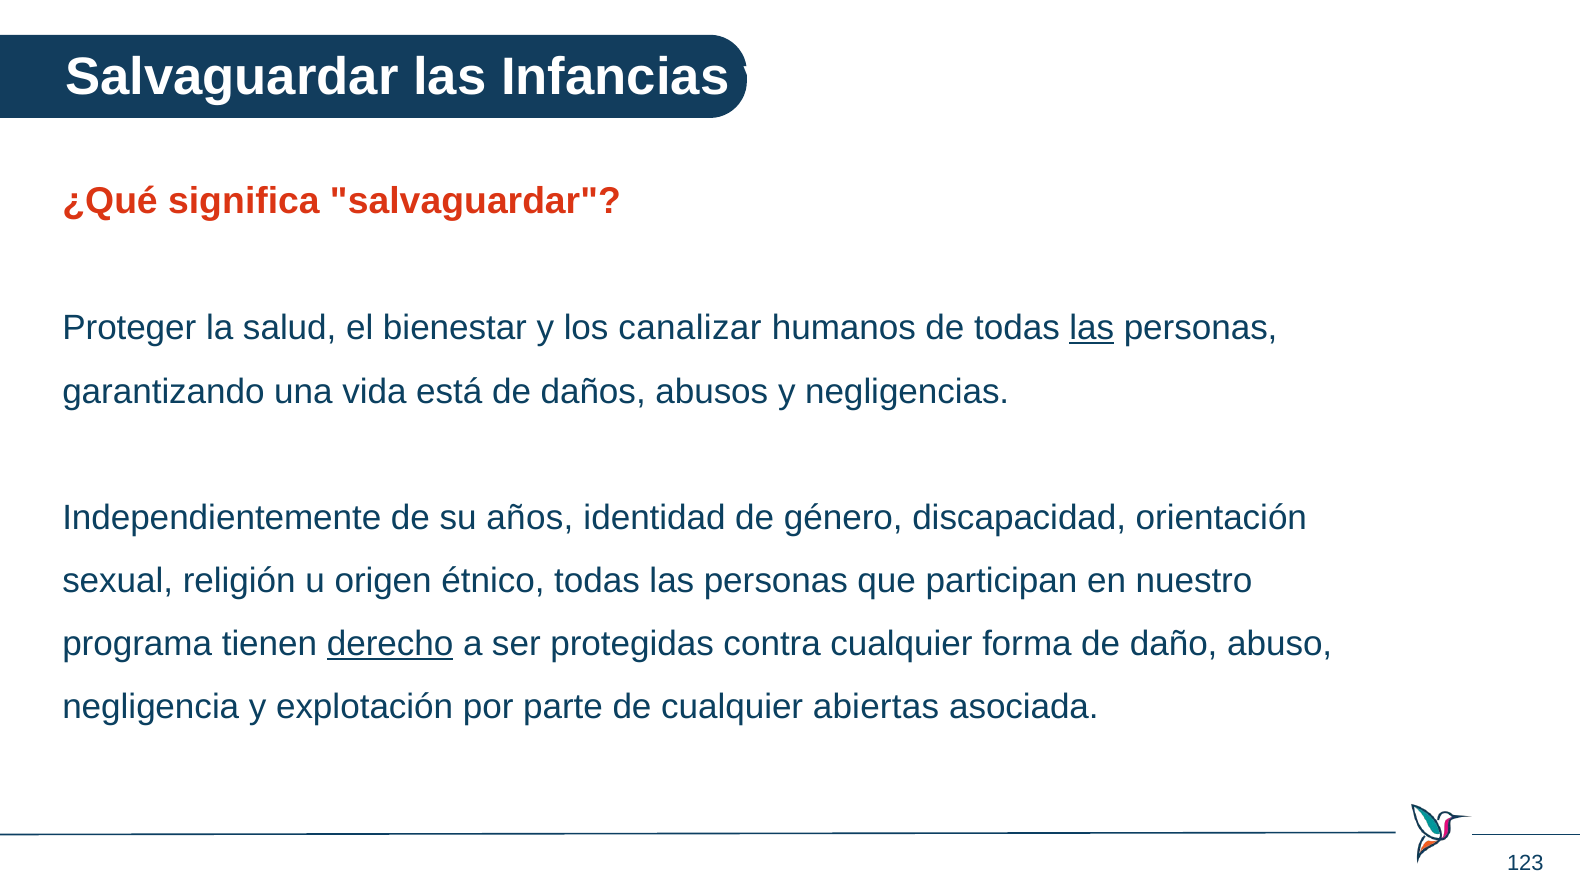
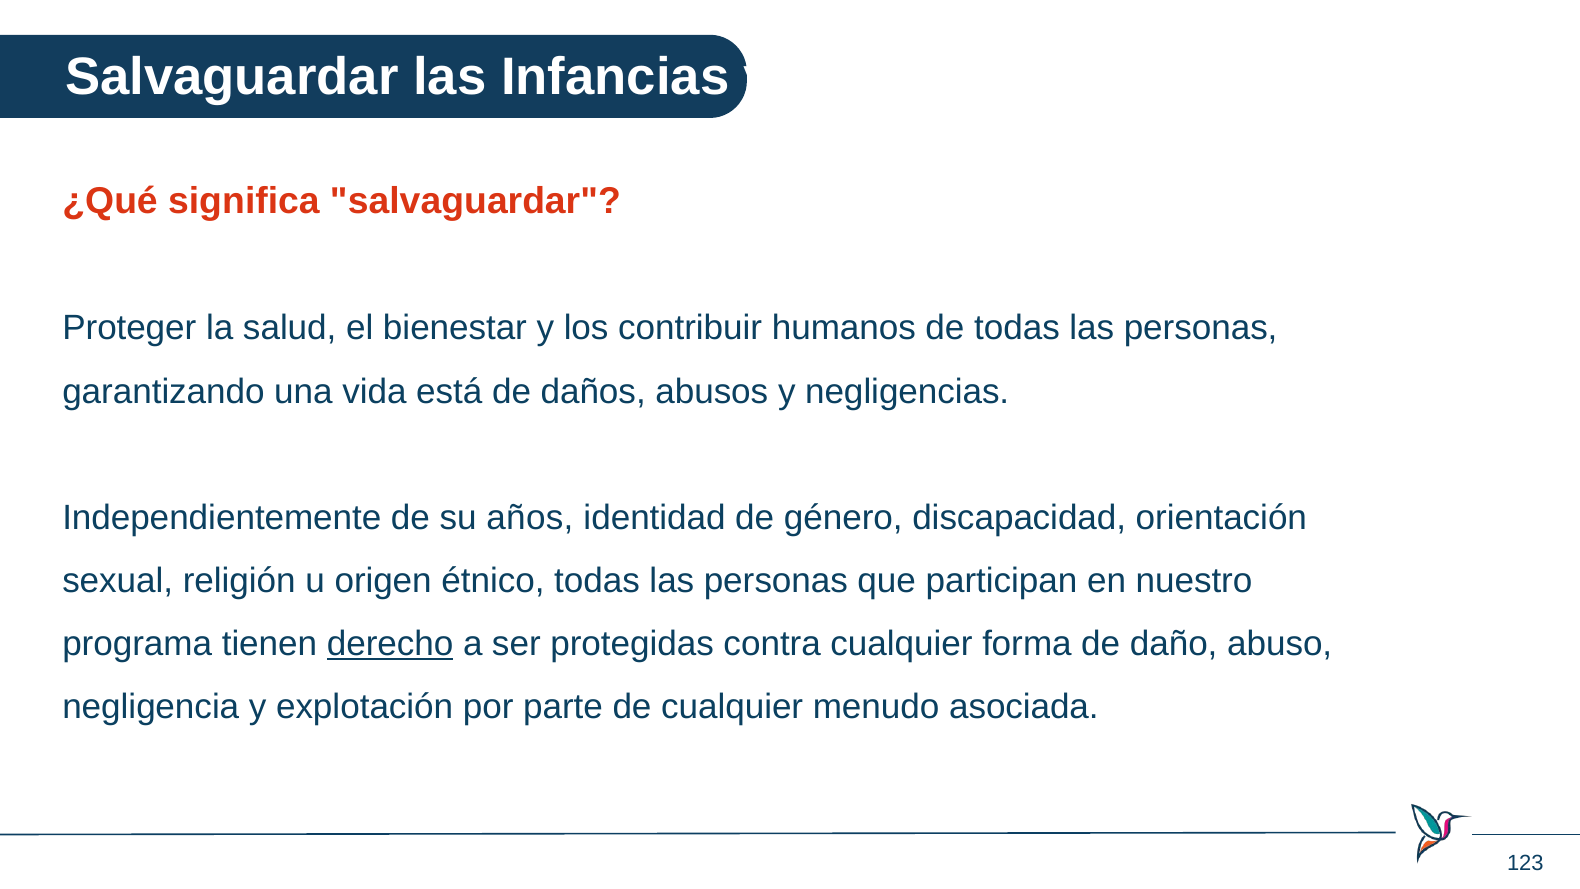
canalizar: canalizar -> contribuir
las at (1092, 328) underline: present -> none
abiertas: abiertas -> menudo
